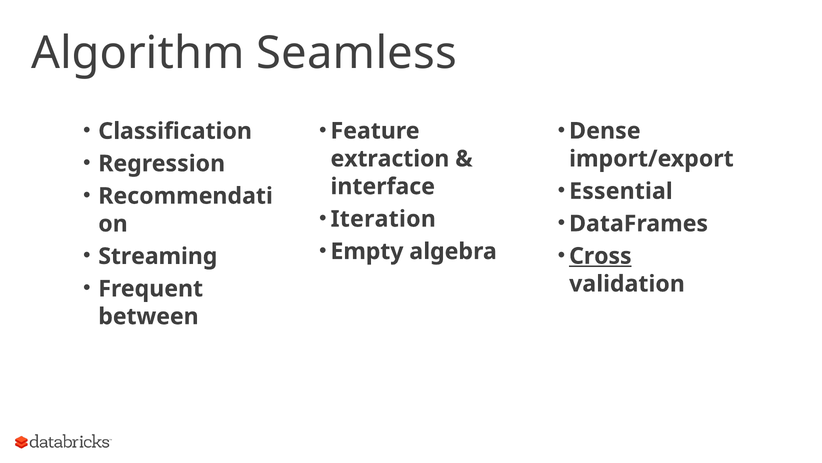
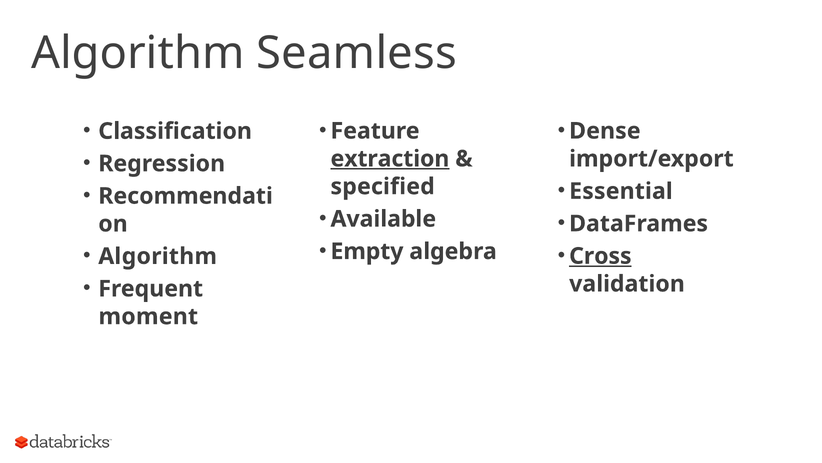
extraction underline: none -> present
interface: interface -> specified
Iteration: Iteration -> Available
Streaming at (158, 256): Streaming -> Algorithm
between: between -> moment
